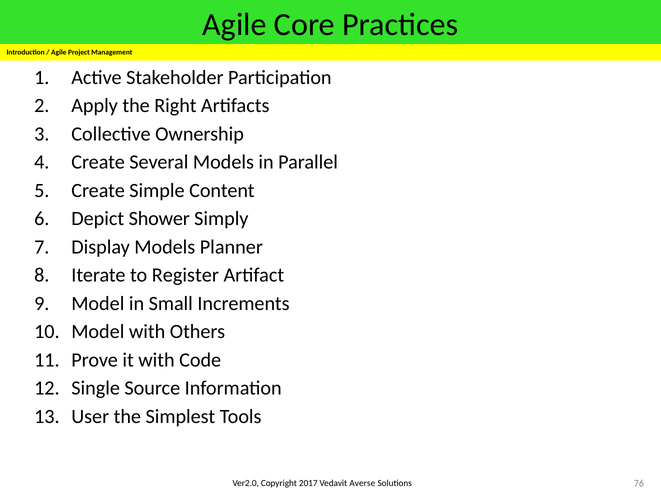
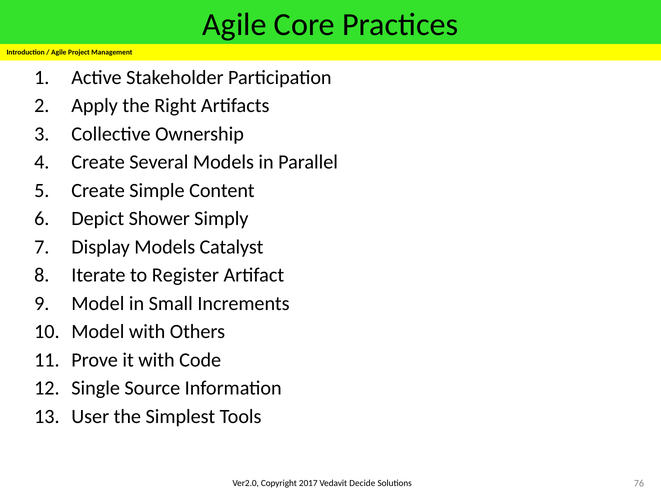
Planner: Planner -> Catalyst
Averse: Averse -> Decide
